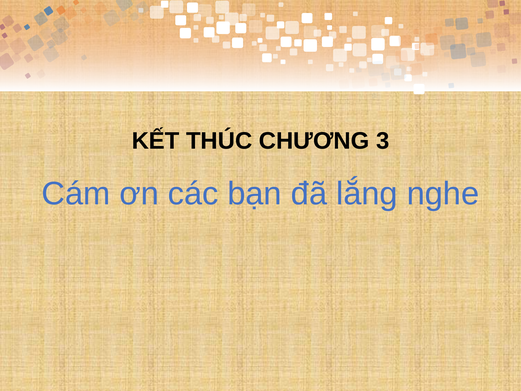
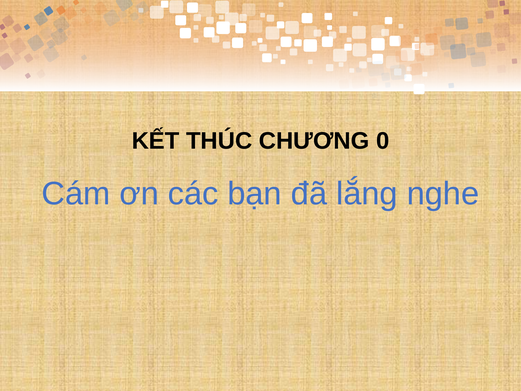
3: 3 -> 0
